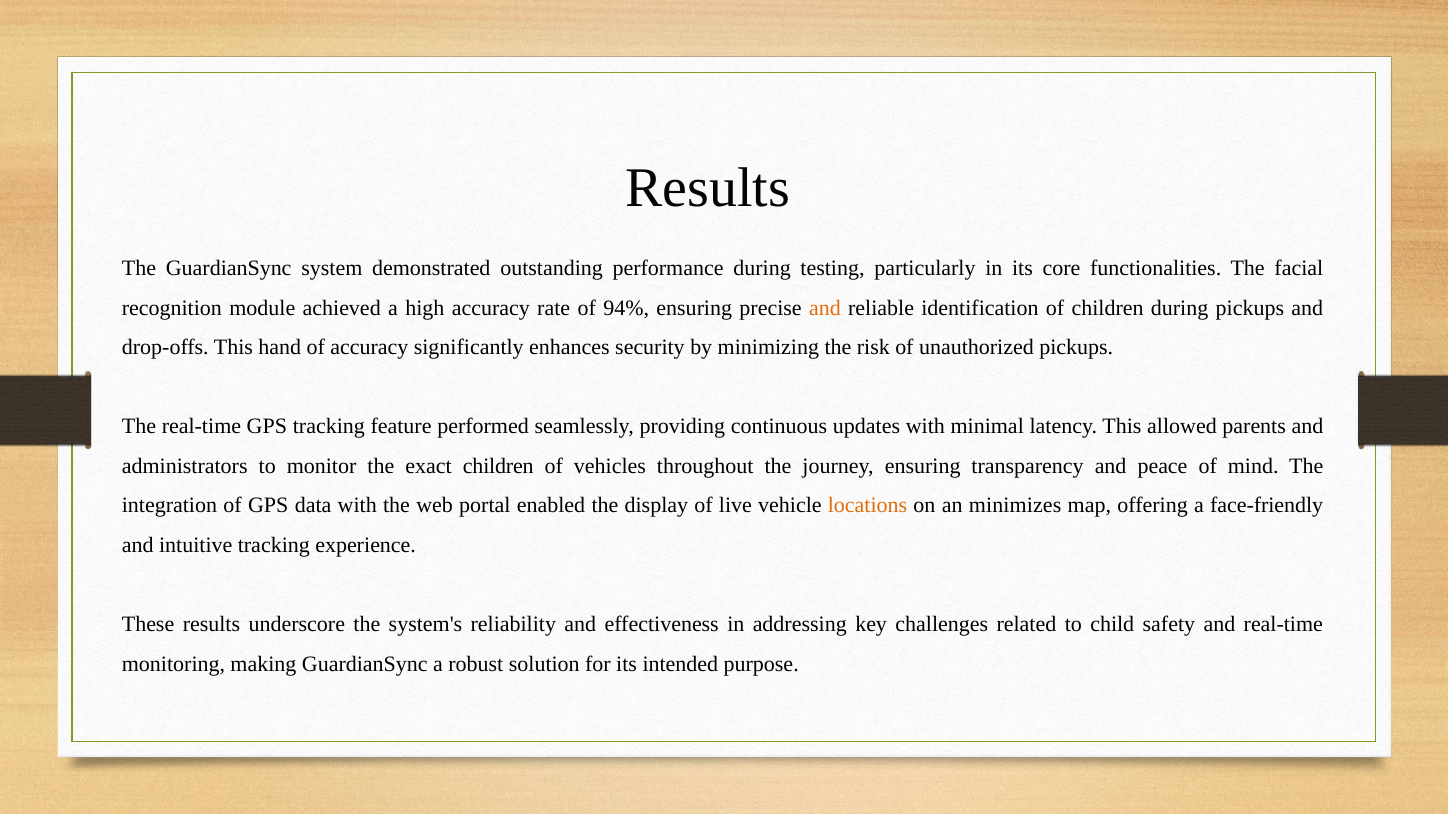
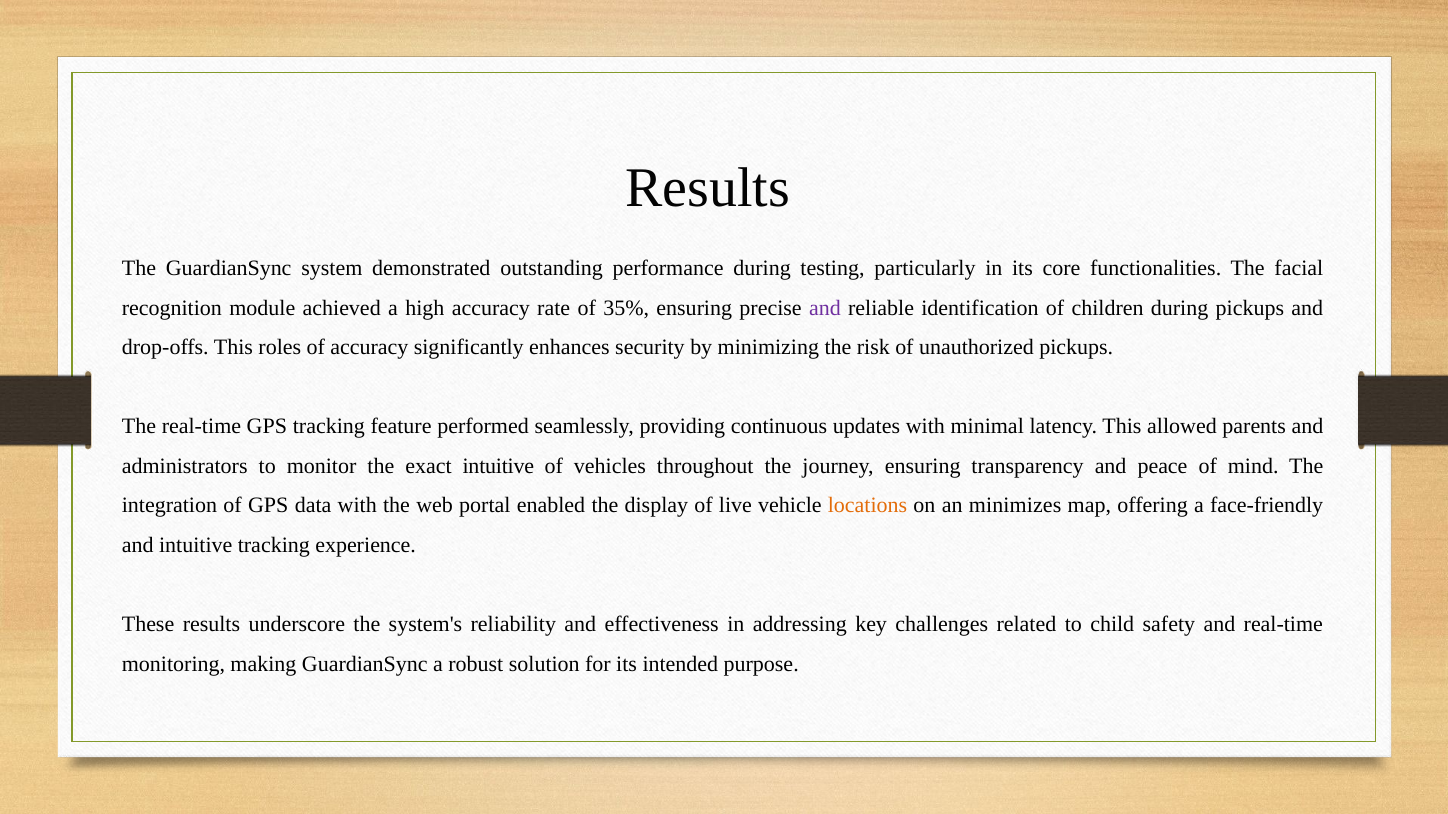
94%: 94% -> 35%
and at (825, 308) colour: orange -> purple
hand: hand -> roles
exact children: children -> intuitive
